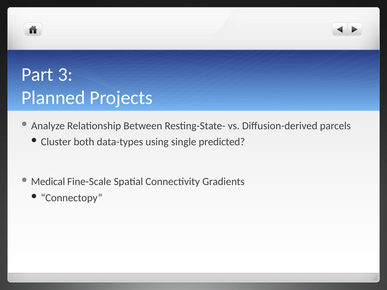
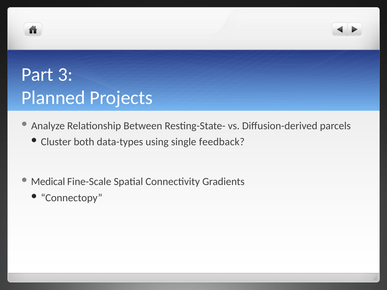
predicted: predicted -> feedback
